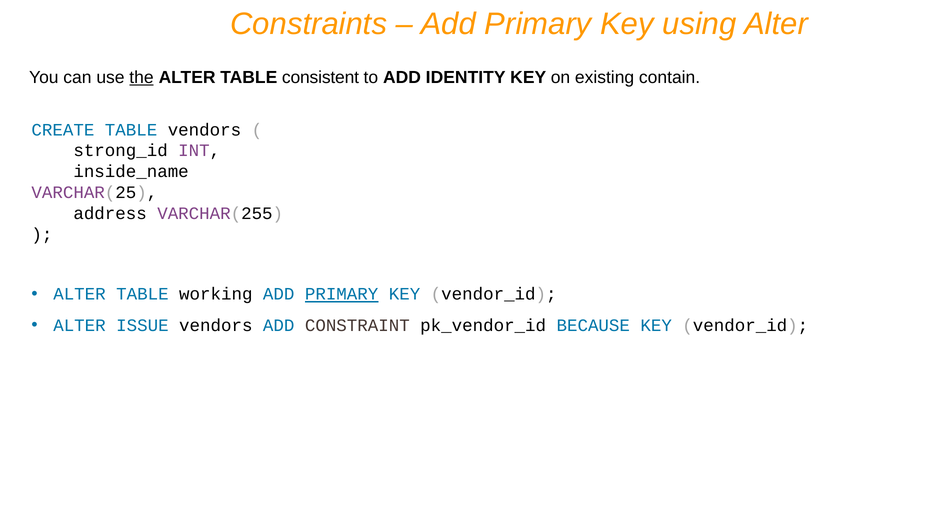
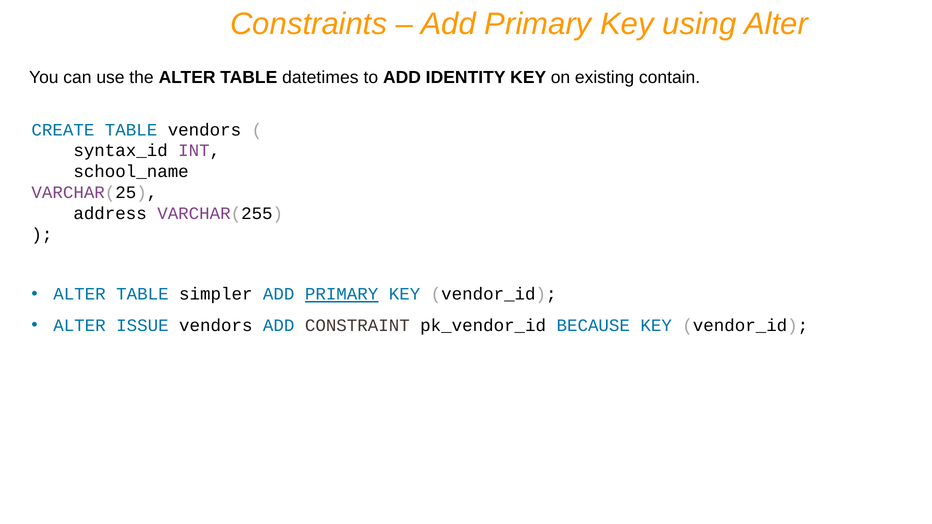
the underline: present -> none
consistent: consistent -> datetimes
strong_id: strong_id -> syntax_id
inside_name: inside_name -> school_name
working: working -> simpler
